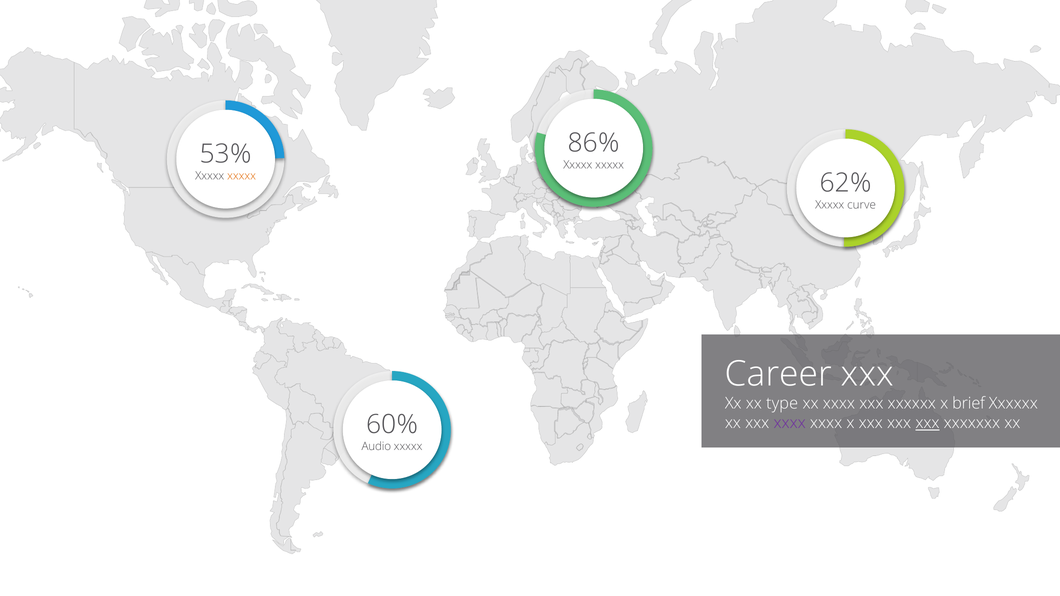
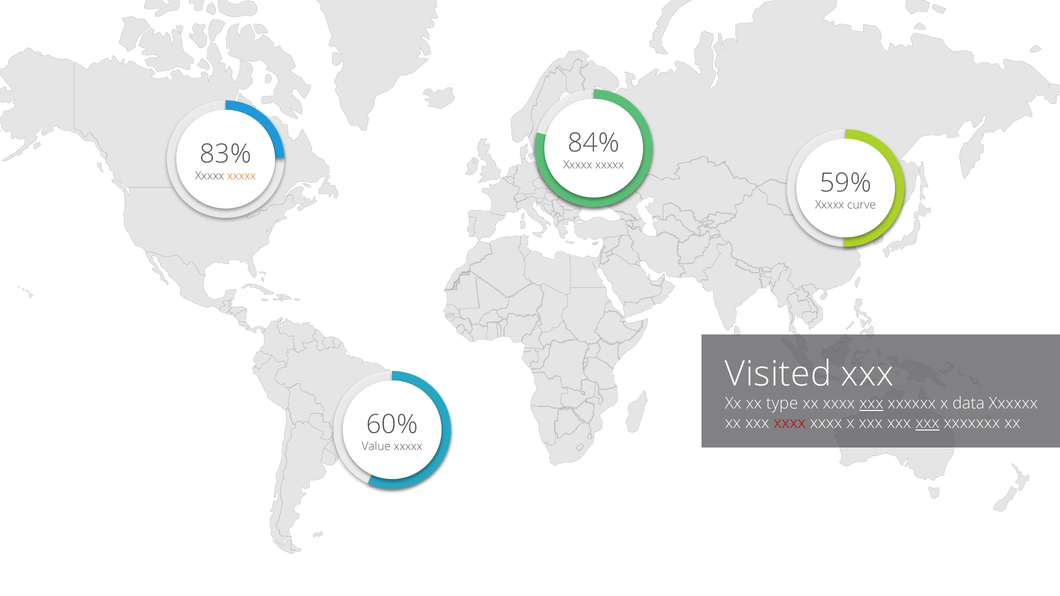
86%: 86% -> 84%
53%: 53% -> 83%
62%: 62% -> 59%
Career: Career -> Visited
xxx at (871, 404) underline: none -> present
brief: brief -> data
xxxx at (790, 423) colour: purple -> red
Audio: Audio -> Value
